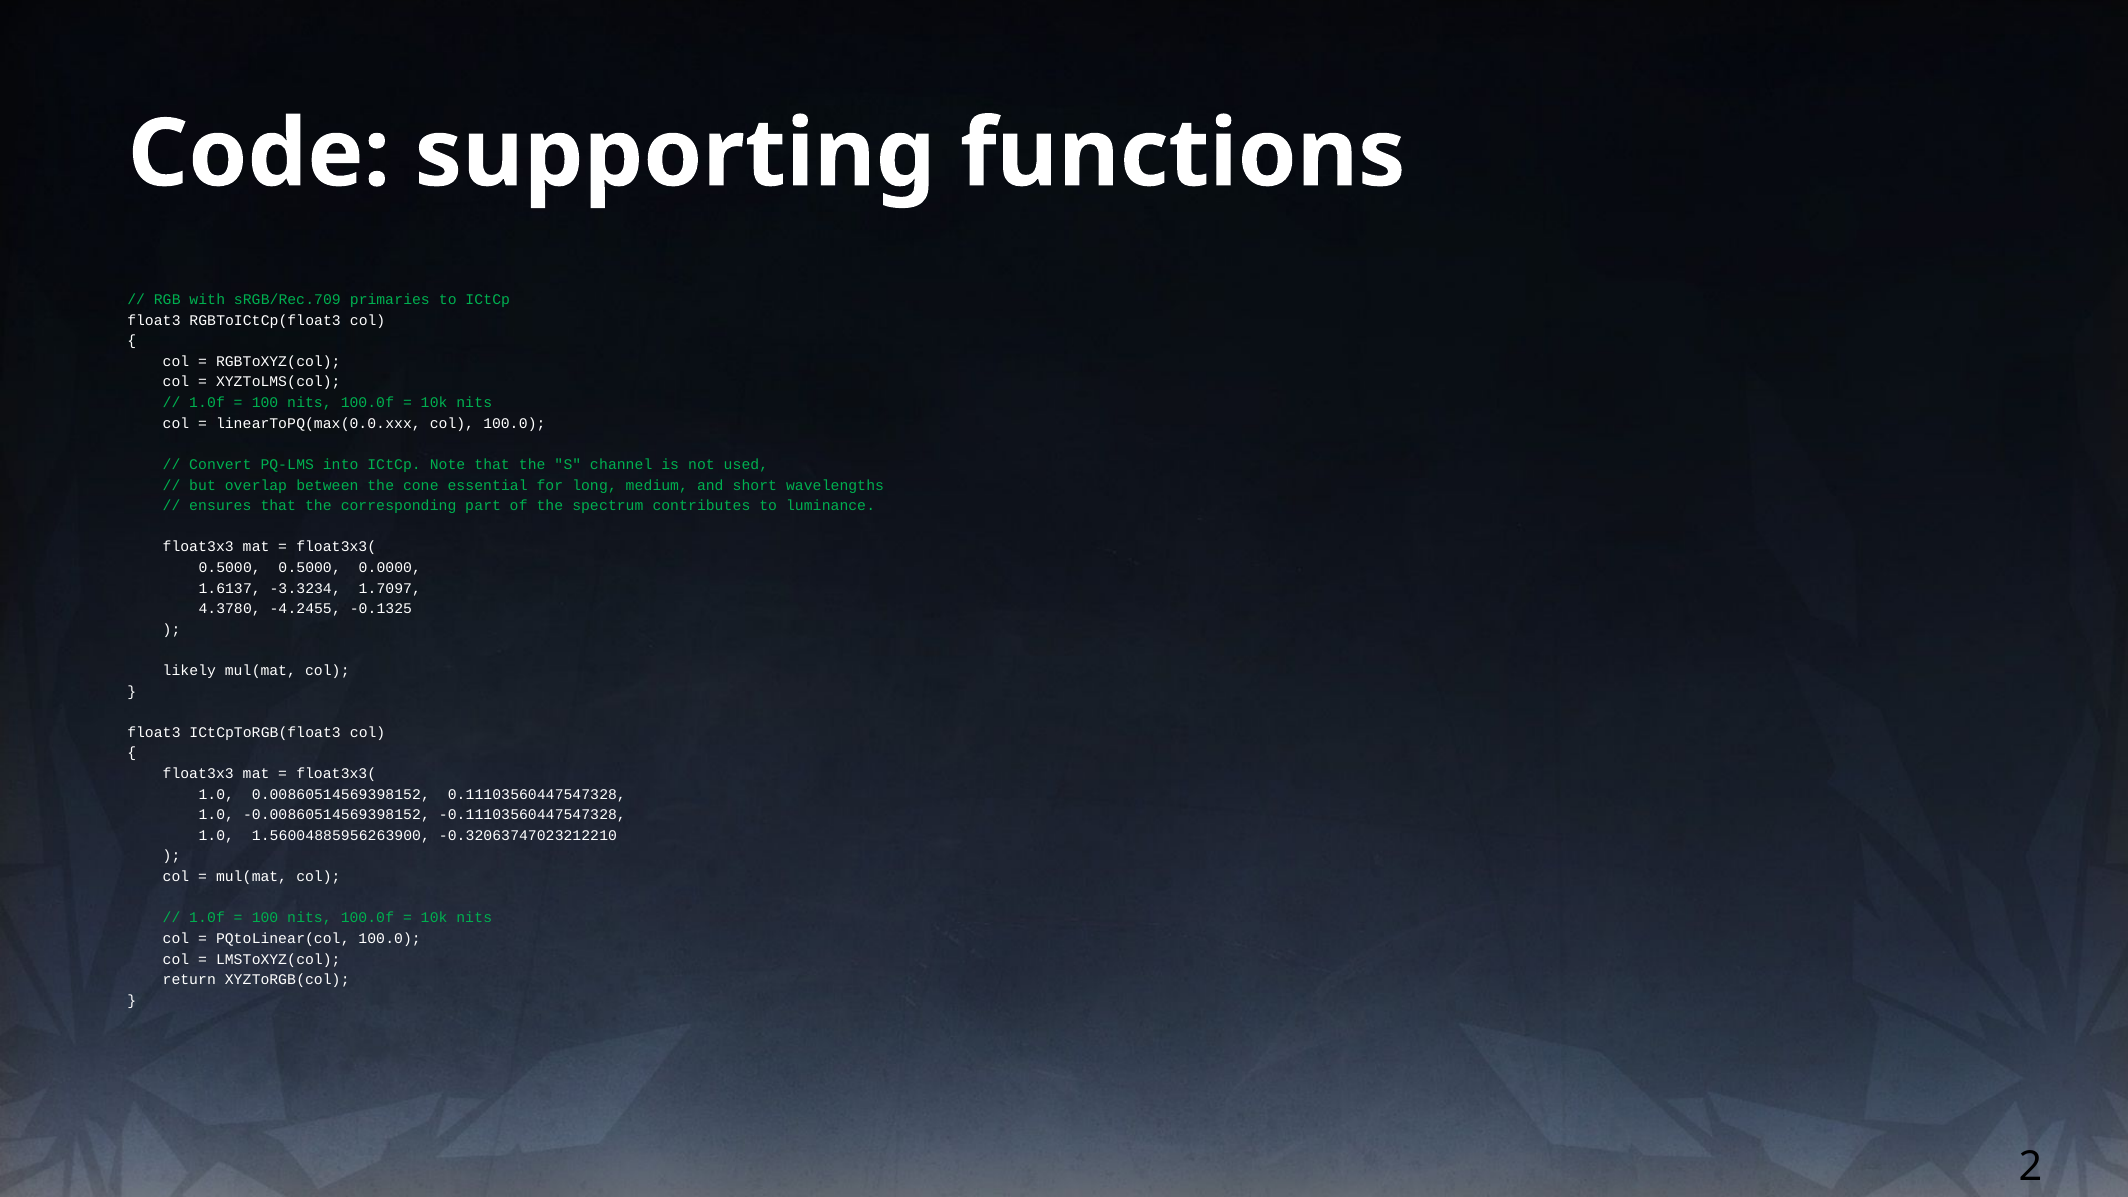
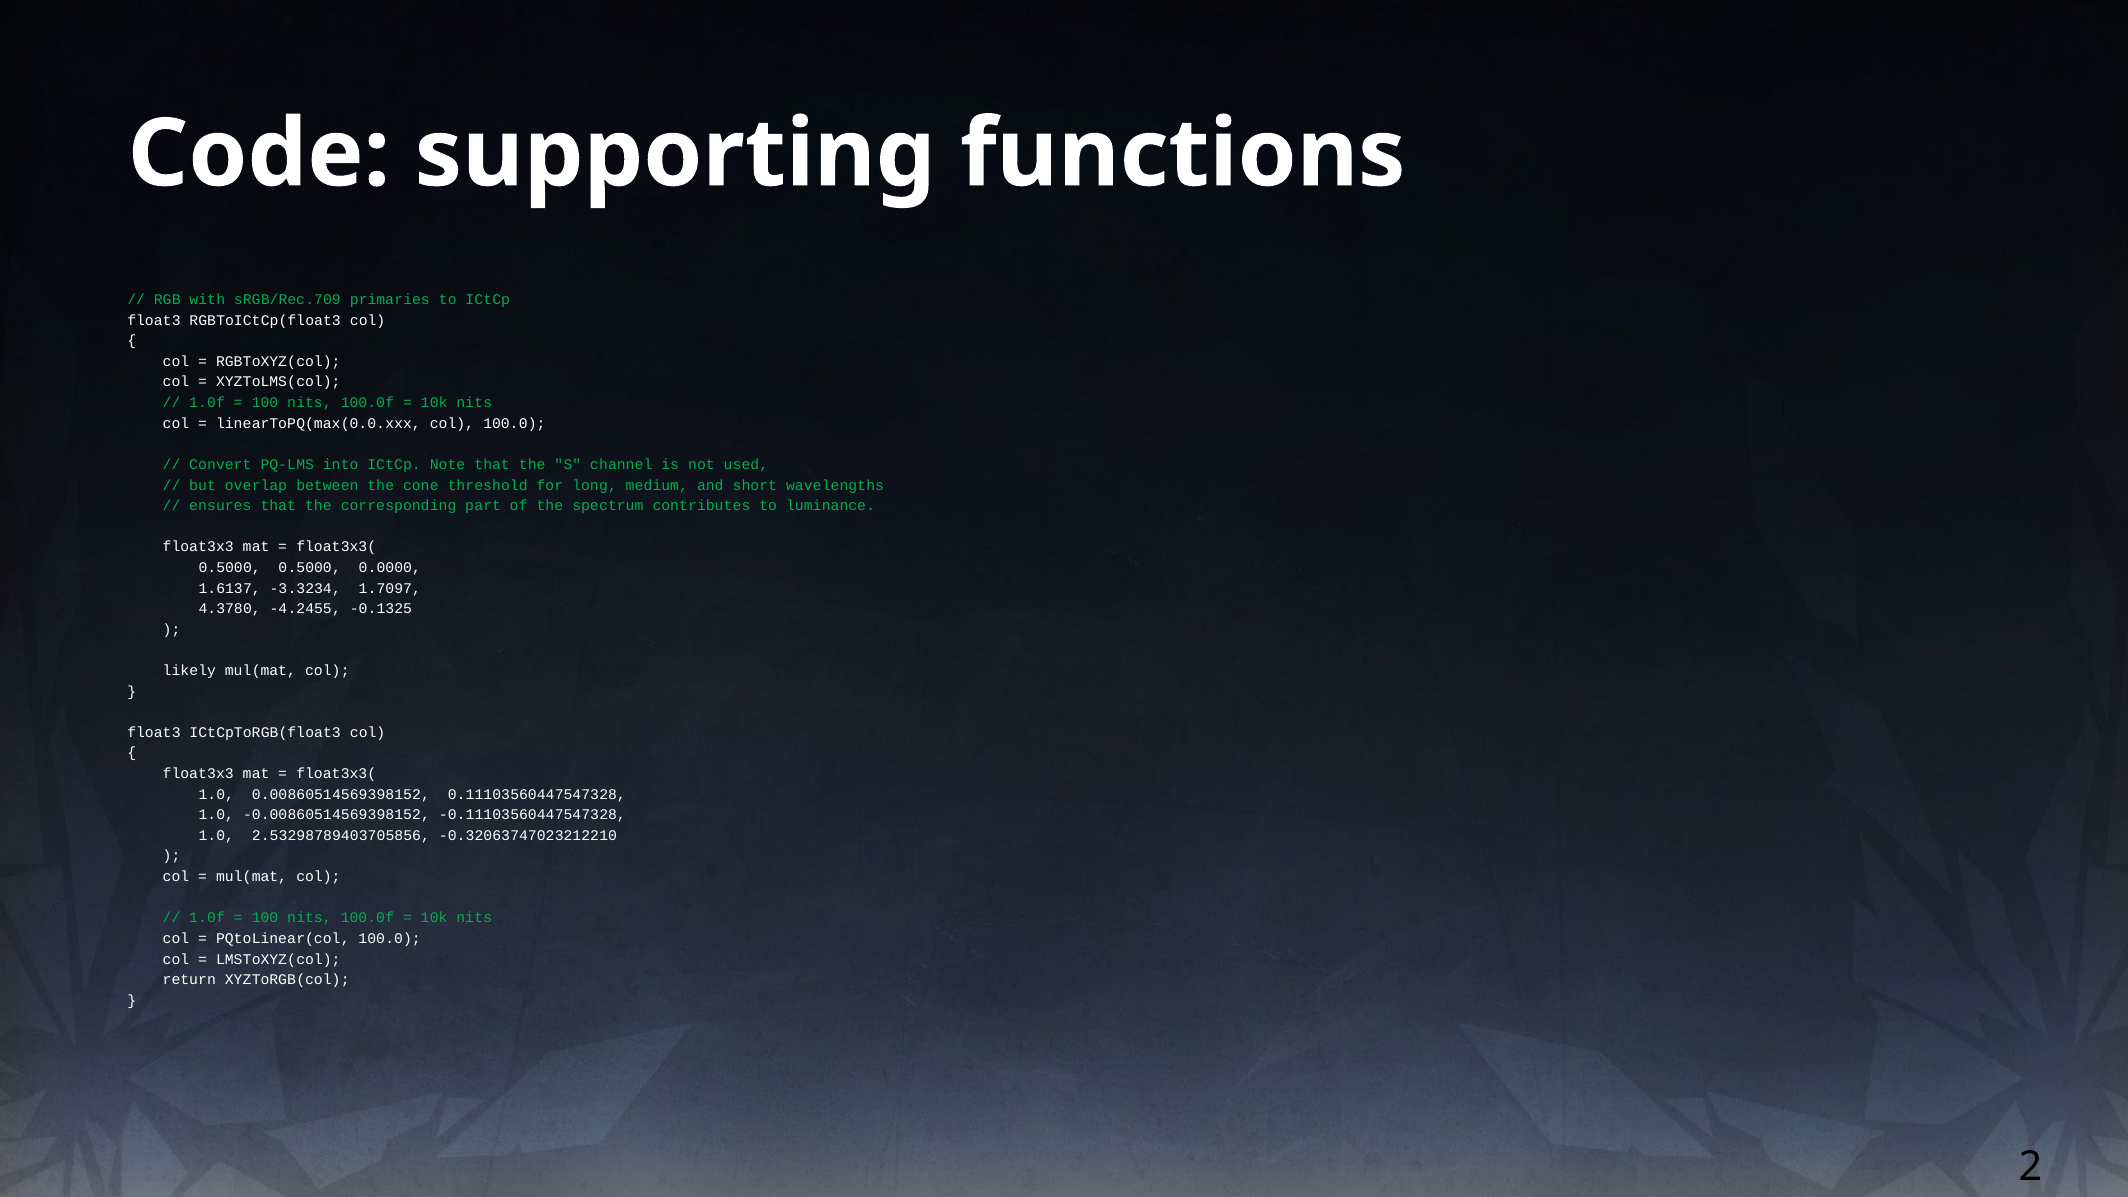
essential: essential -> threshold
1.56004885956263900: 1.56004885956263900 -> 2.53298789403705856
